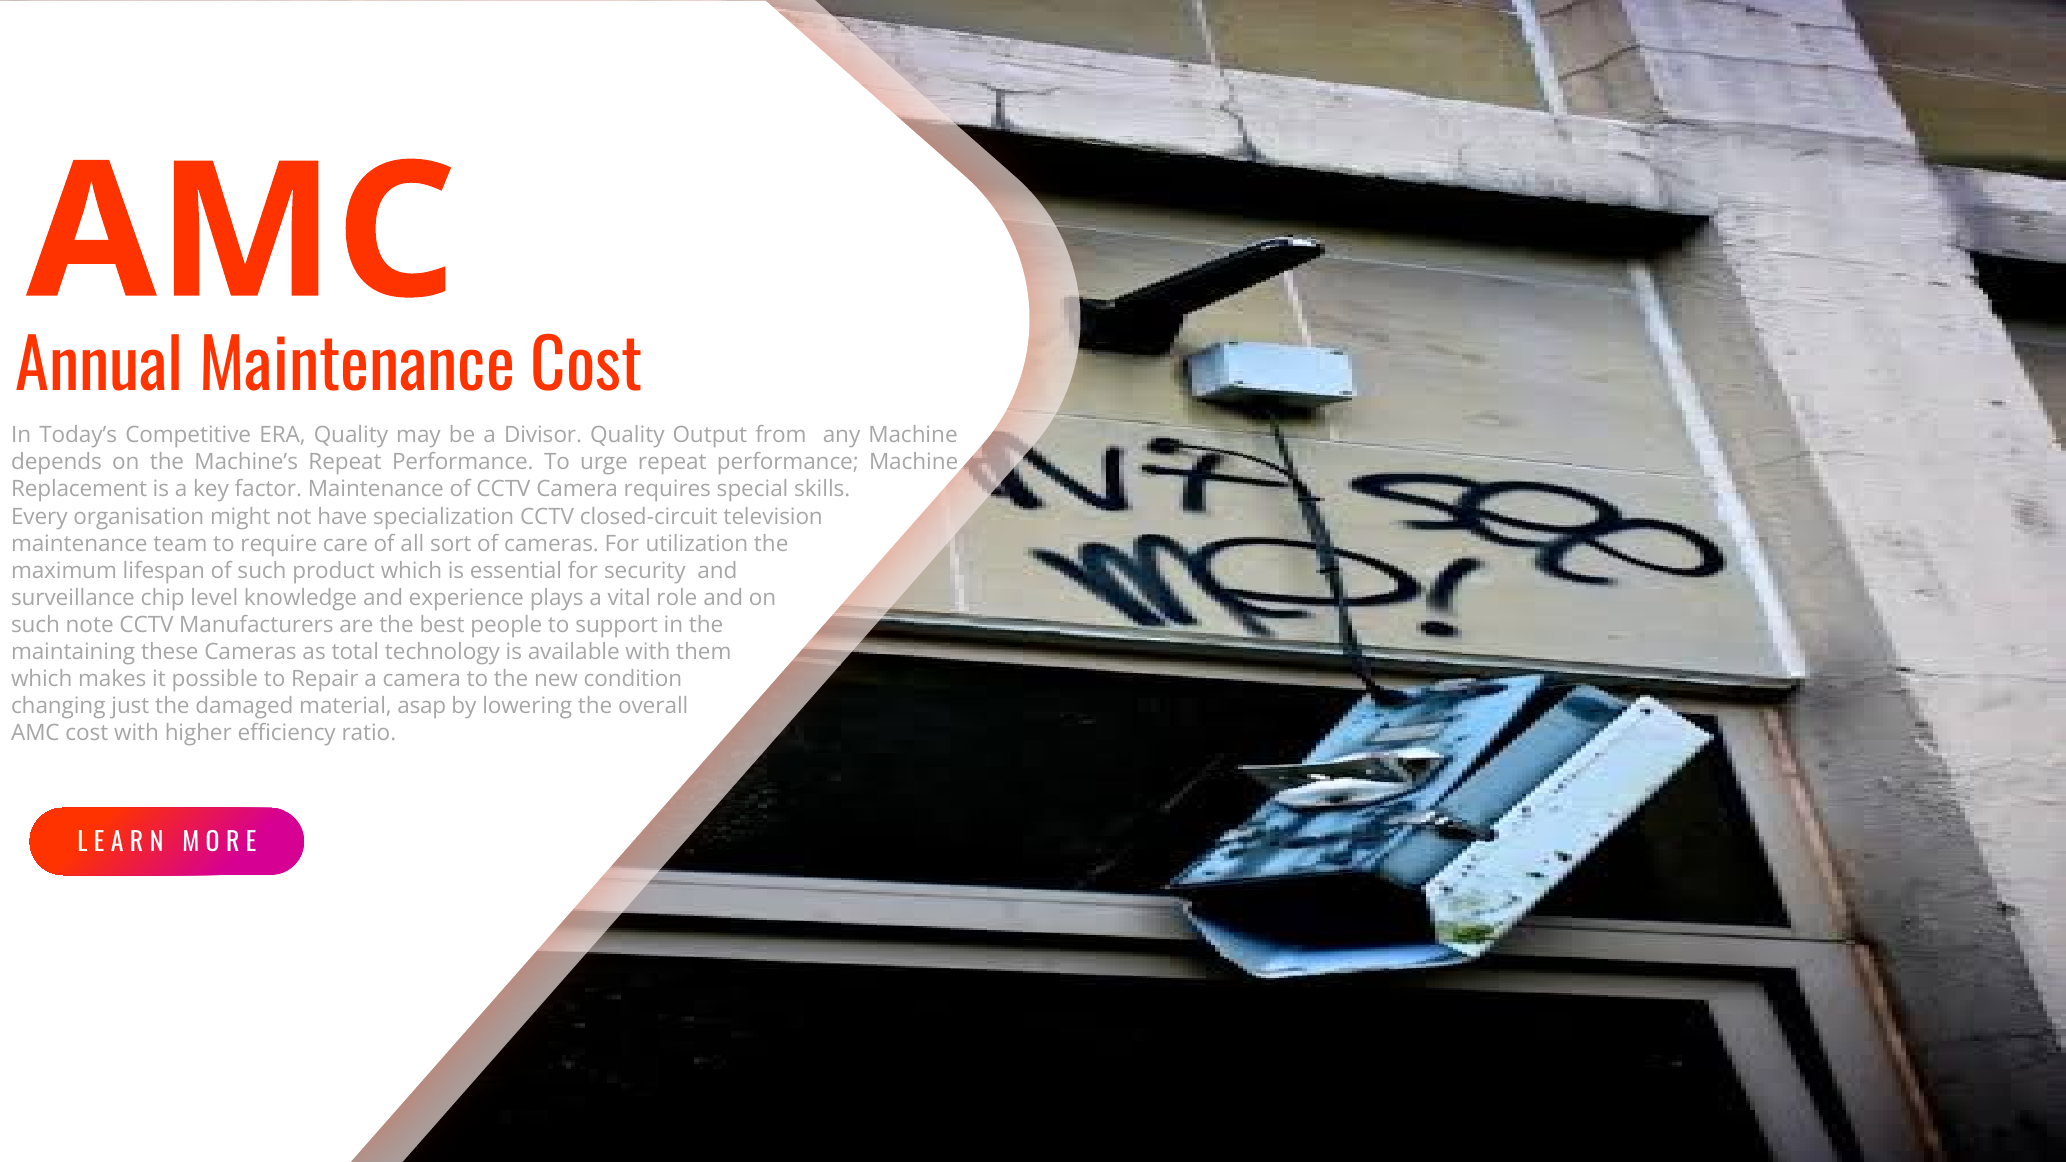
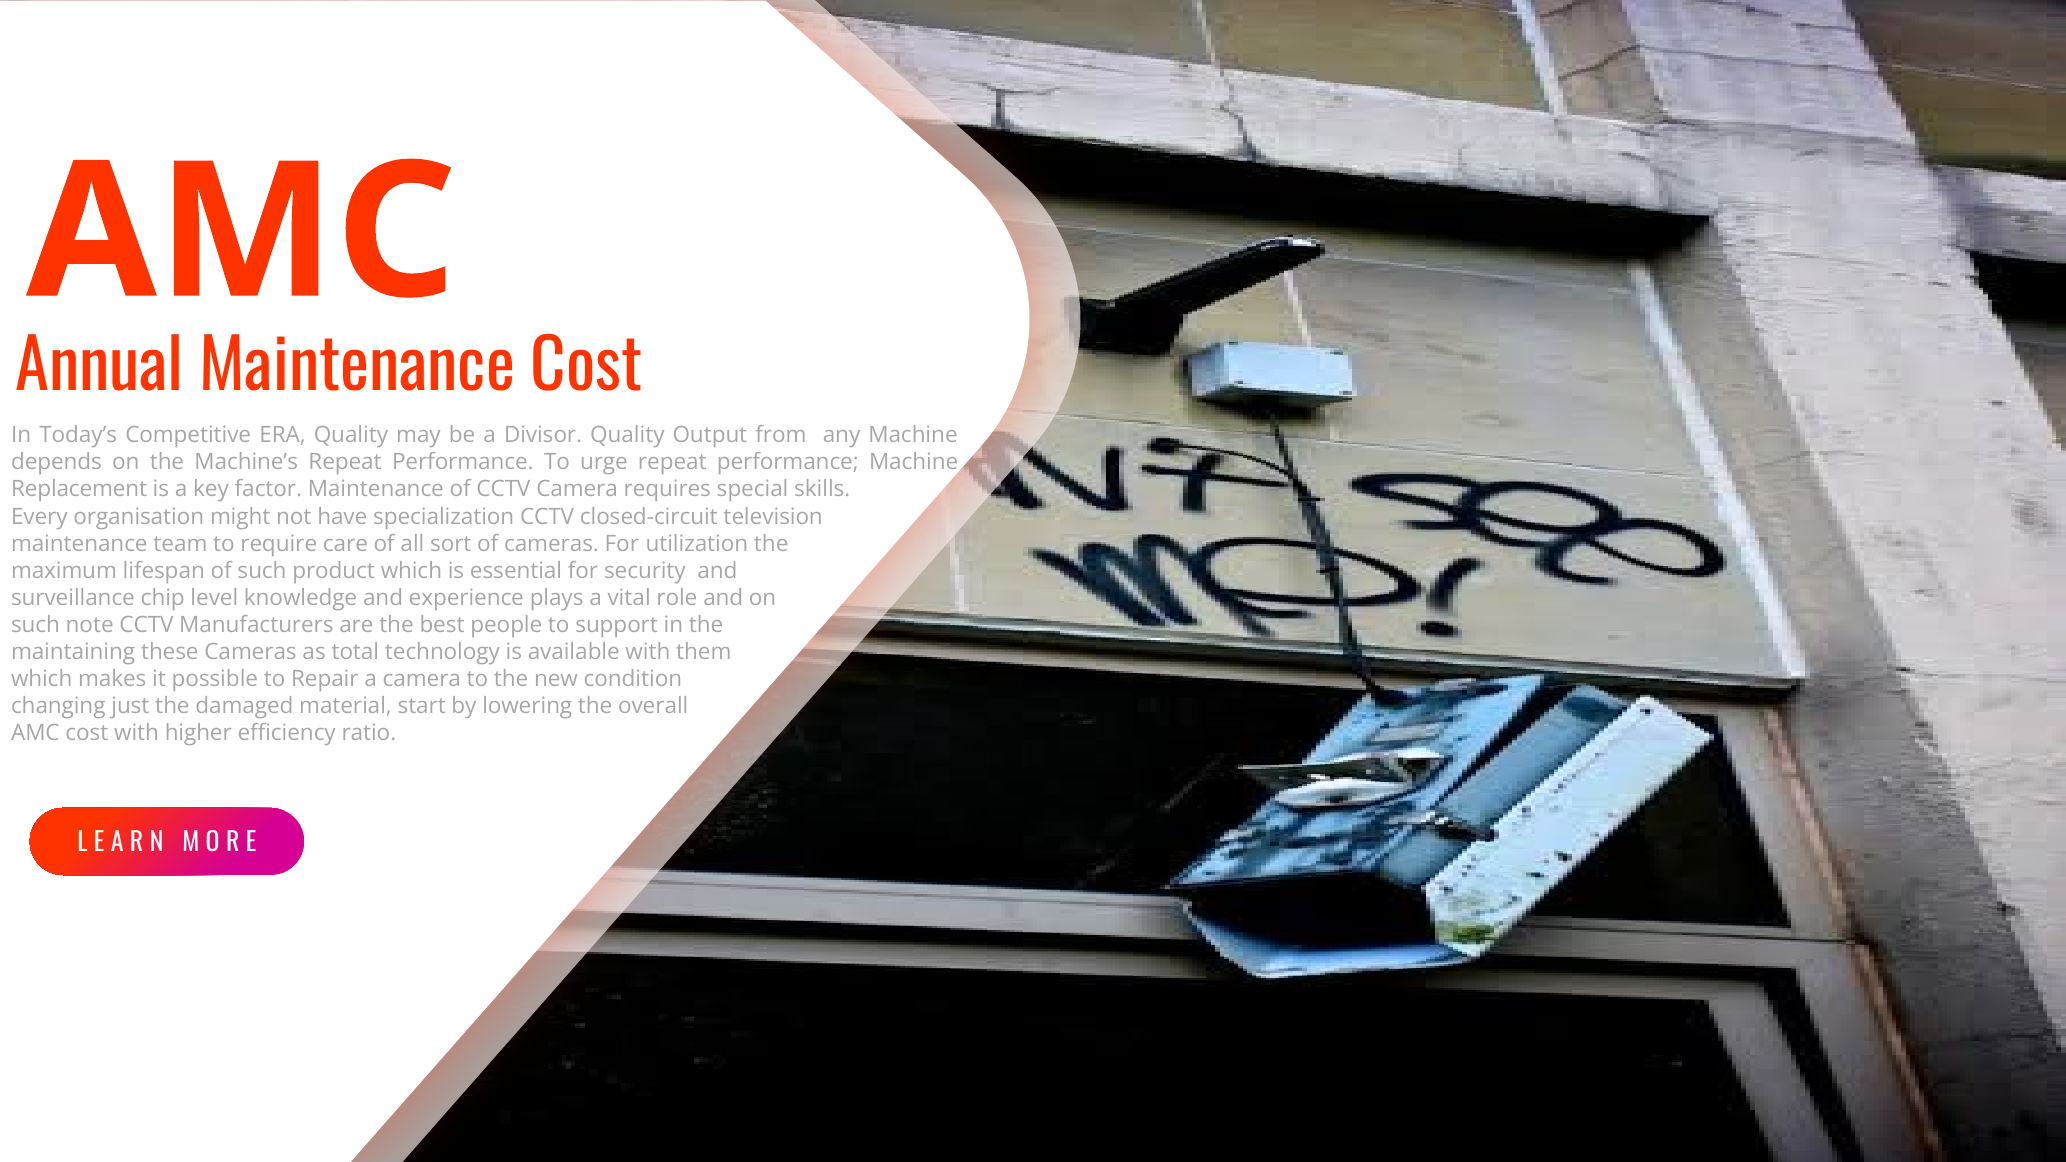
asap: asap -> start
